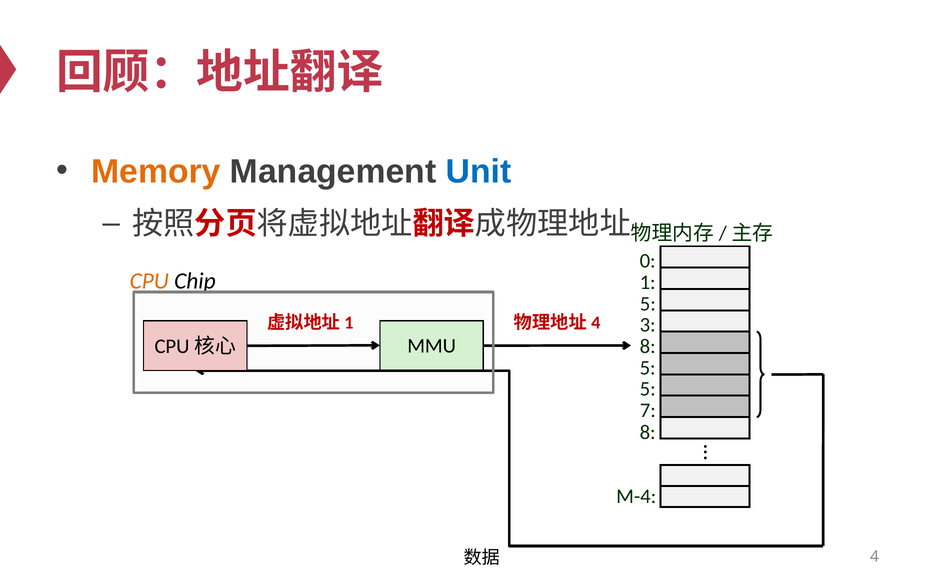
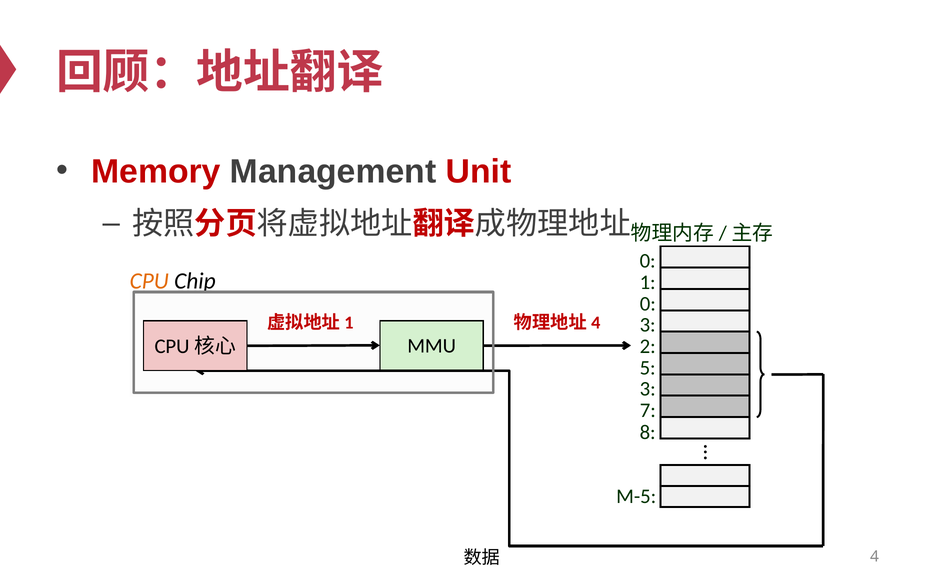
Memory colour: orange -> red
Unit colour: blue -> red
5 at (648, 304): 5 -> 0
8 at (648, 347): 8 -> 2
5 at (648, 389): 5 -> 3
M-4: M-4 -> M-5
